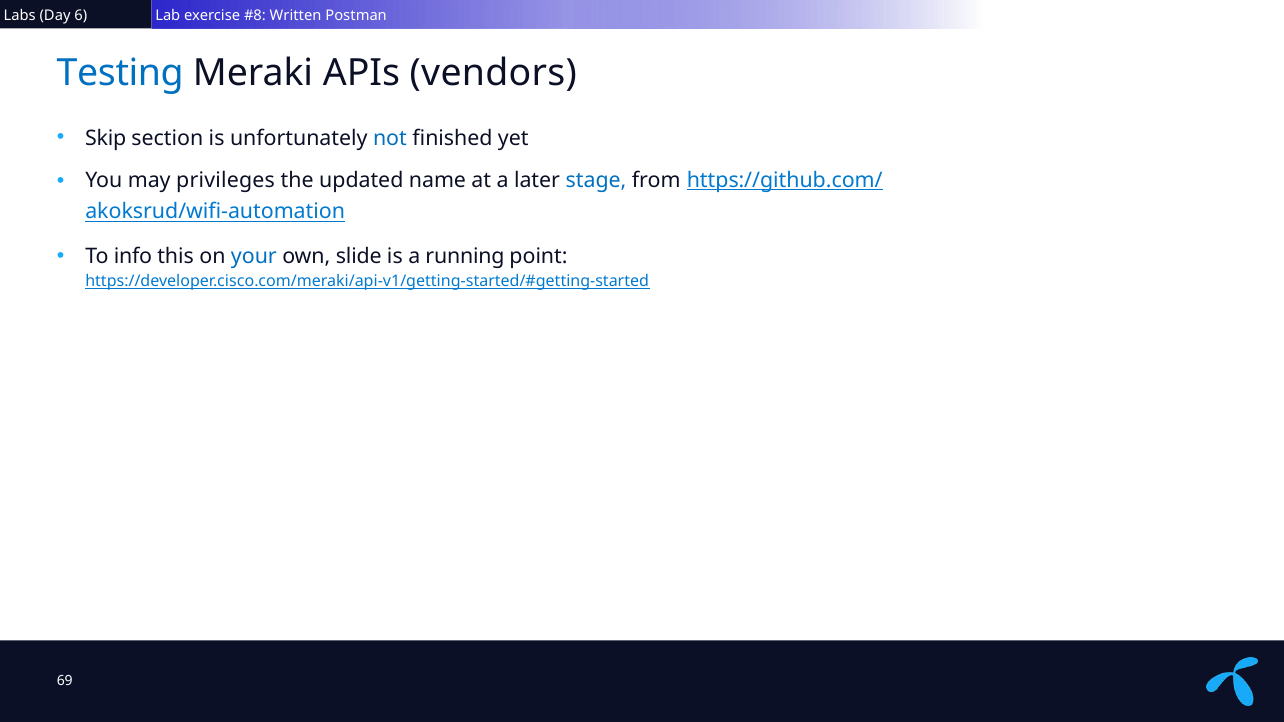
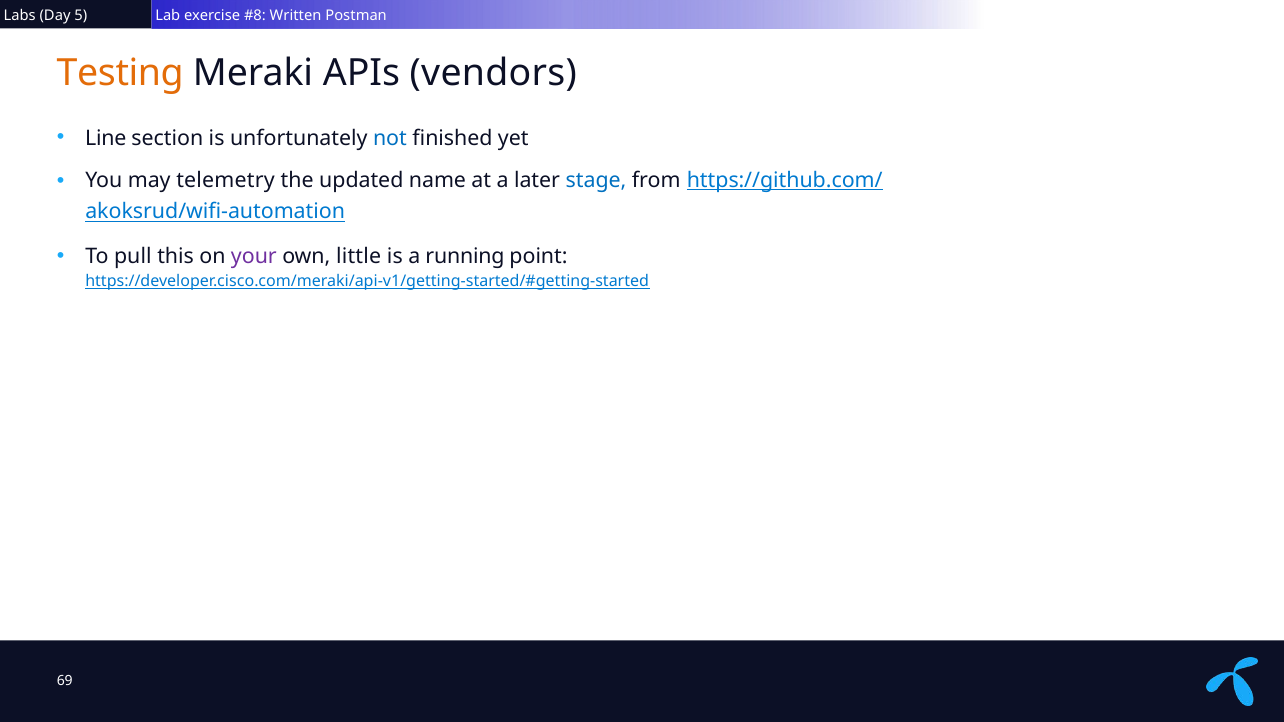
6: 6 -> 5
Testing colour: blue -> orange
Skip: Skip -> Line
privileges: privileges -> telemetry
info: info -> pull
your colour: blue -> purple
slide: slide -> little
